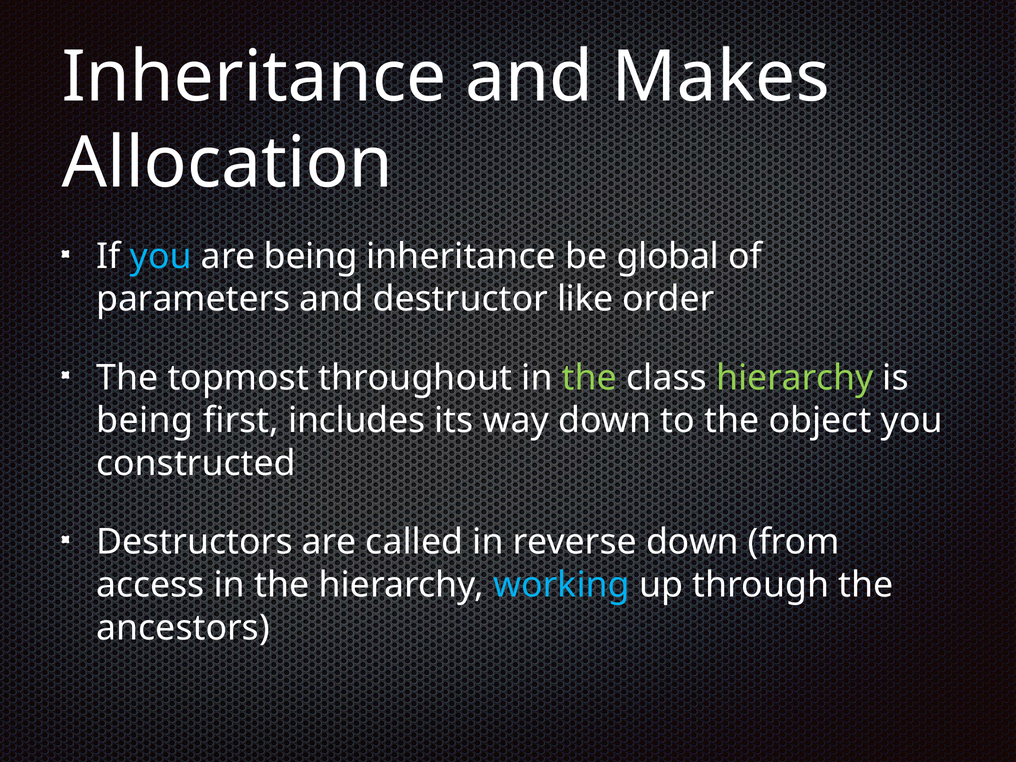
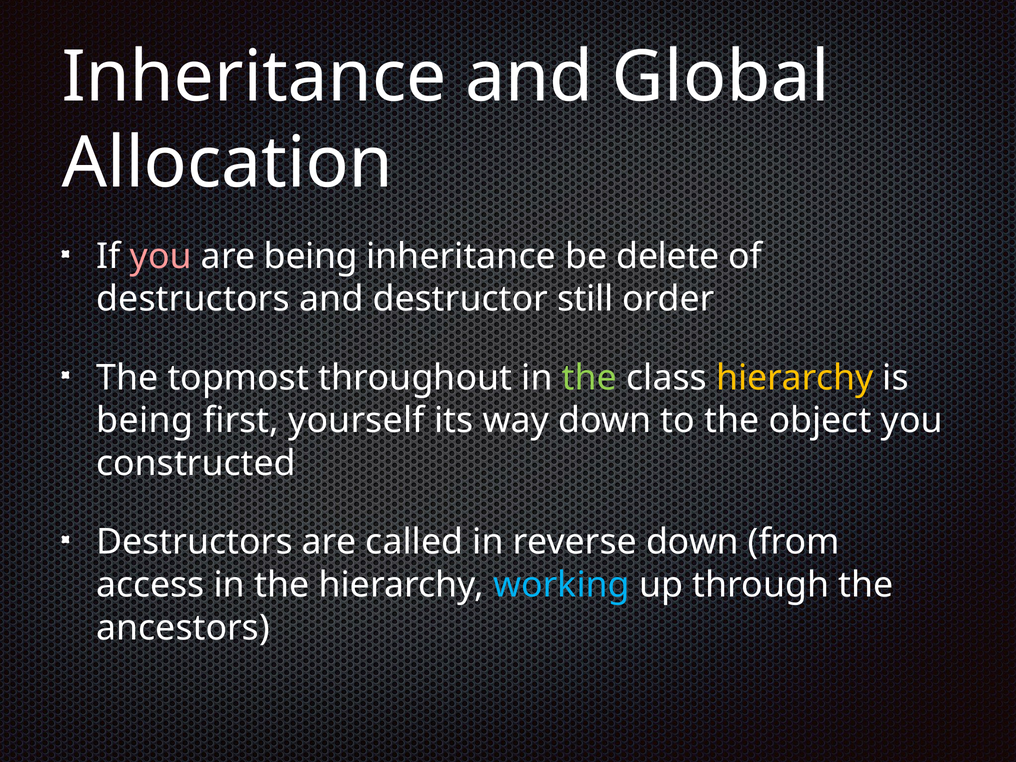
Makes: Makes -> Global
you at (161, 256) colour: light blue -> pink
global: global -> delete
parameters at (193, 299): parameters -> destructors
like: like -> still
hierarchy at (795, 378) colour: light green -> yellow
includes: includes -> yourself
